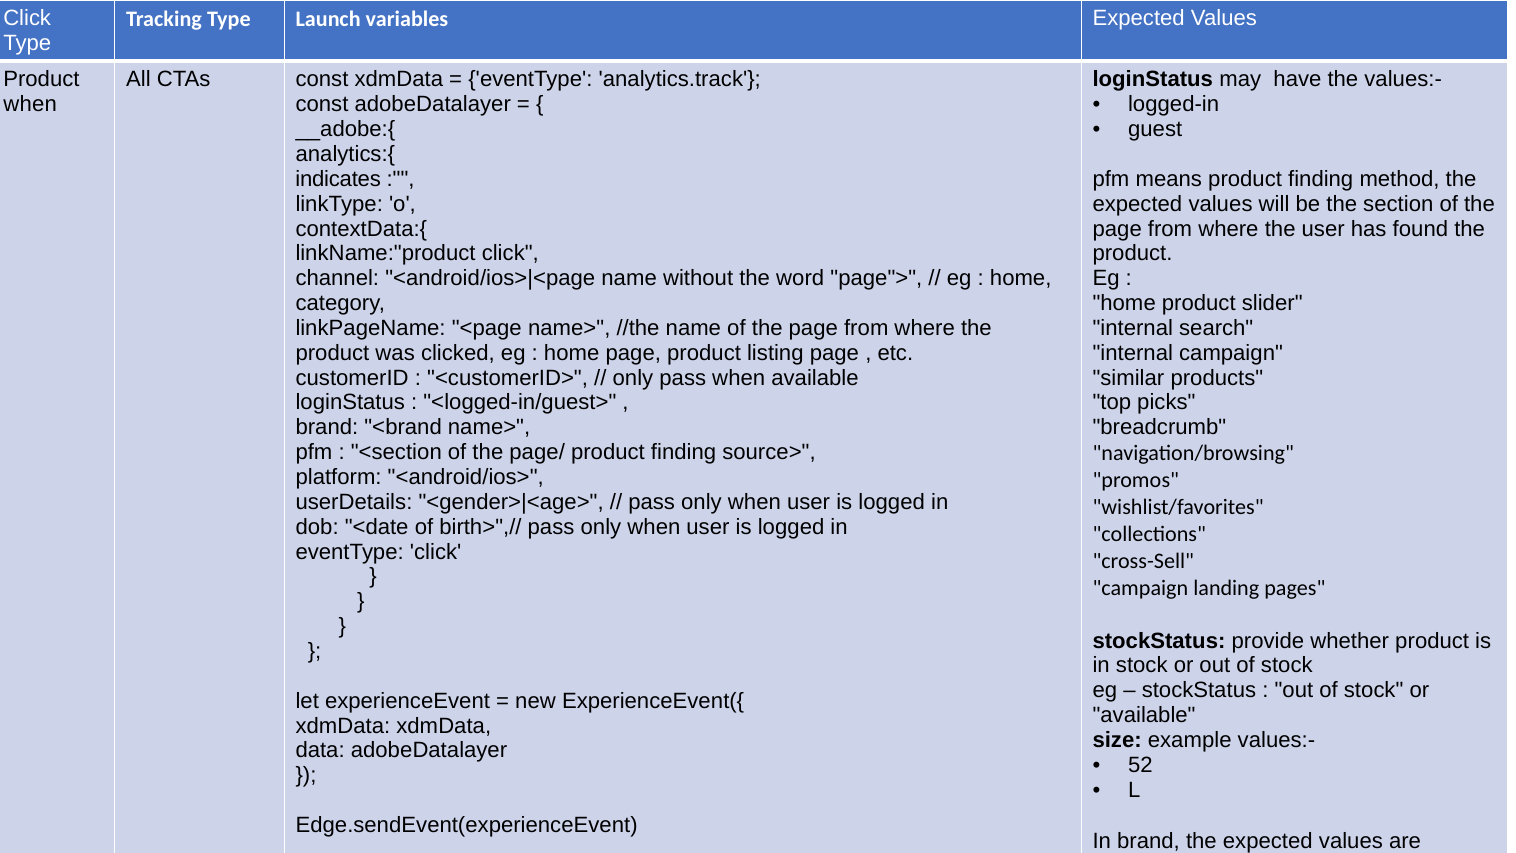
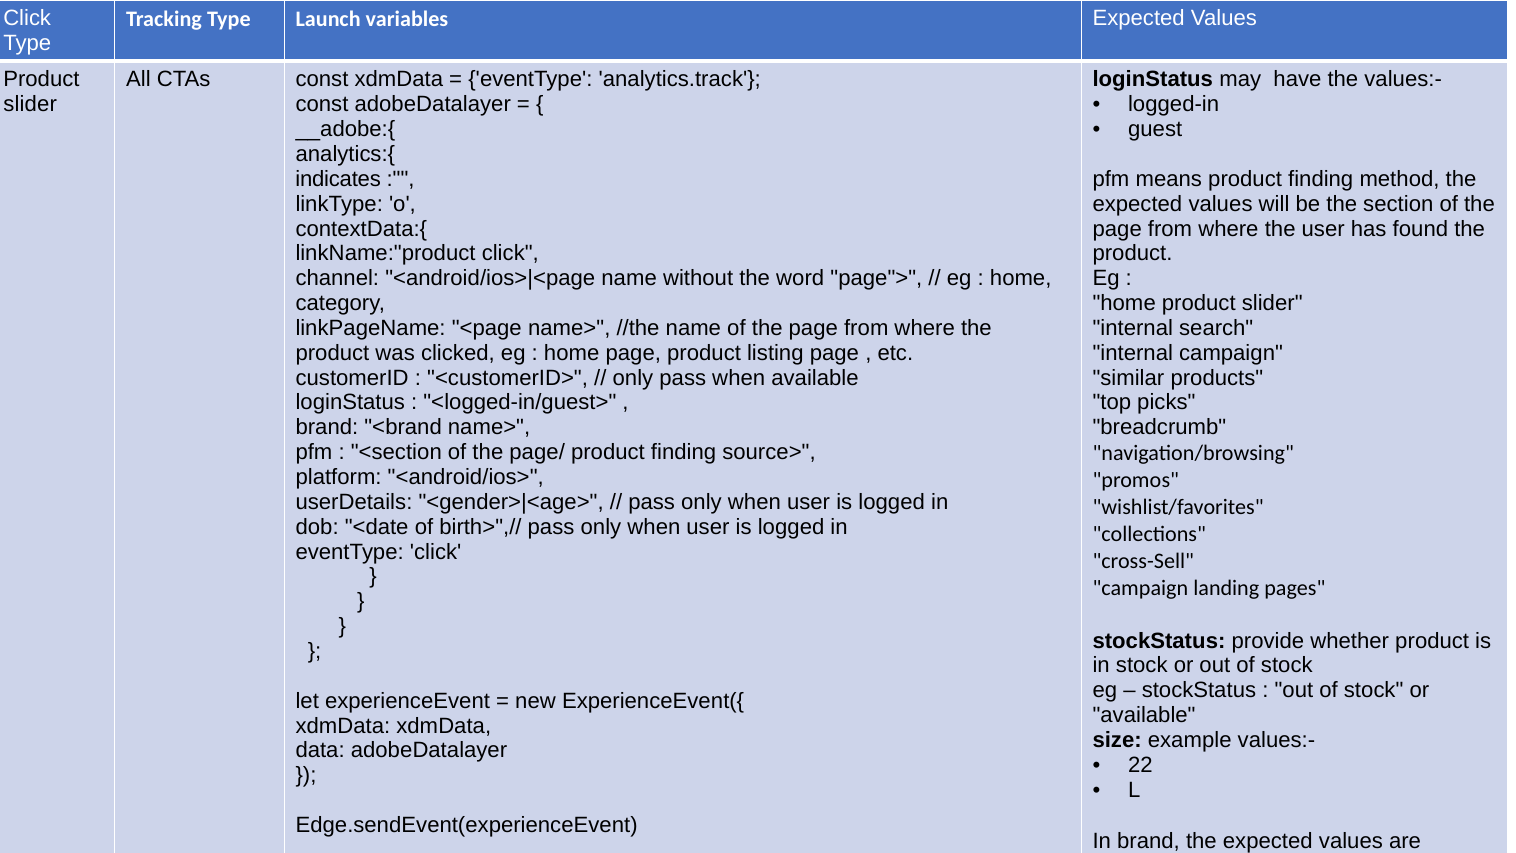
when at (30, 104): when -> slider
52: 52 -> 22
